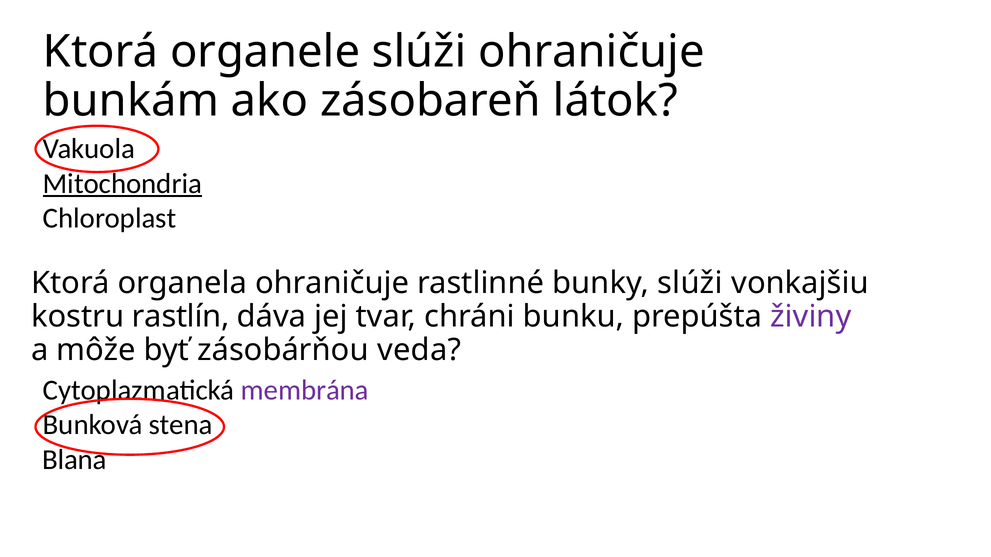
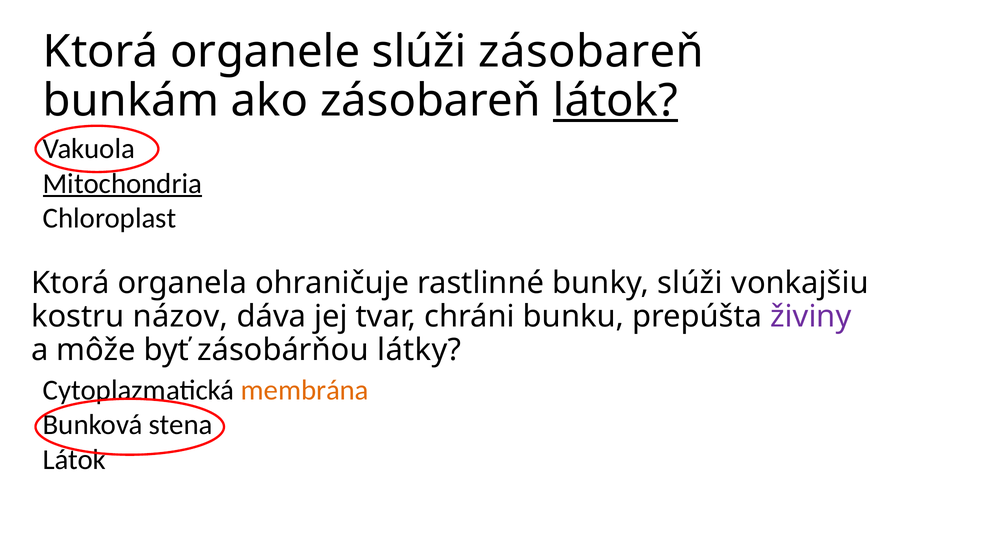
slúži ohraničuje: ohraničuje -> zásobareň
látok at (615, 101) underline: none -> present
rastlín: rastlín -> názov
veda: veda -> látky
membrána colour: purple -> orange
Blana at (74, 460): Blana -> Látok
